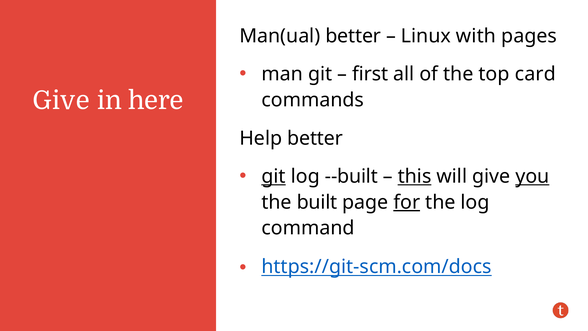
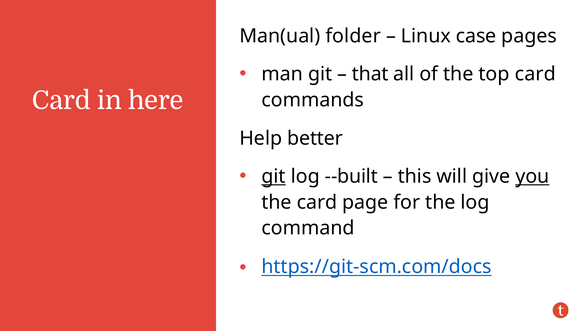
Man(ual better: better -> folder
with: with -> case
first: first -> that
Give at (61, 101): Give -> Card
this underline: present -> none
the built: built -> card
for underline: present -> none
